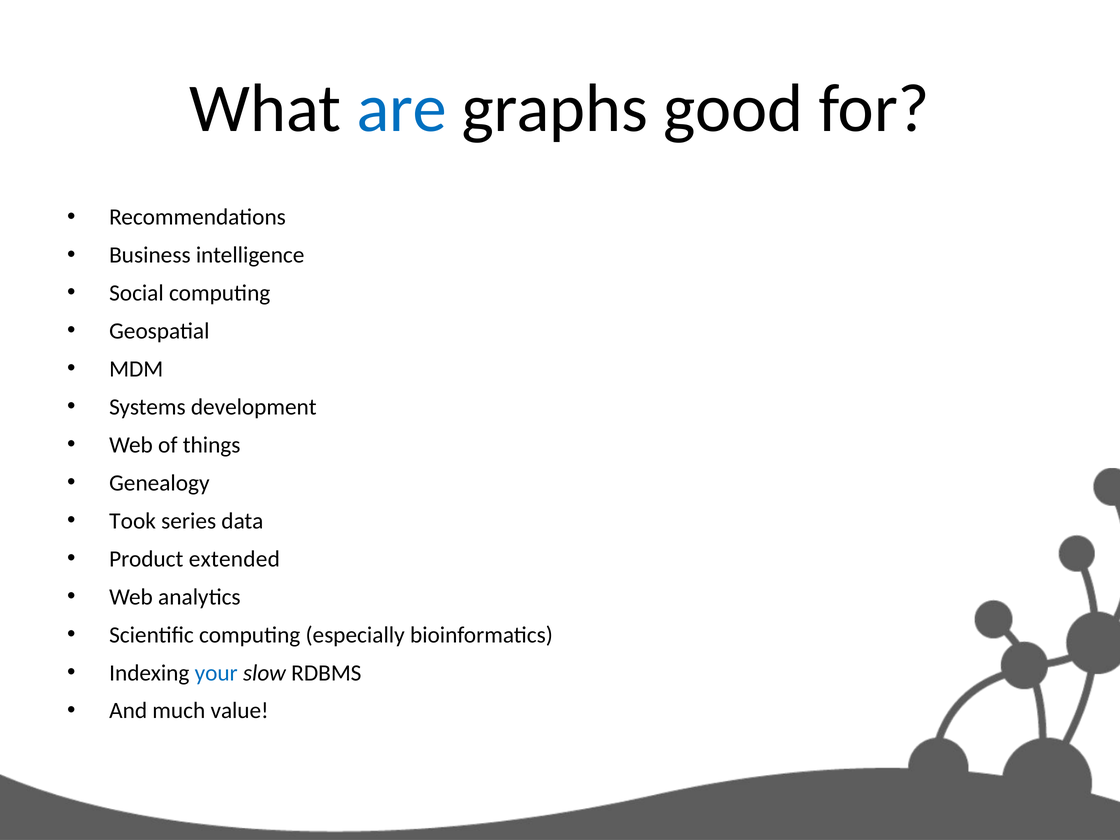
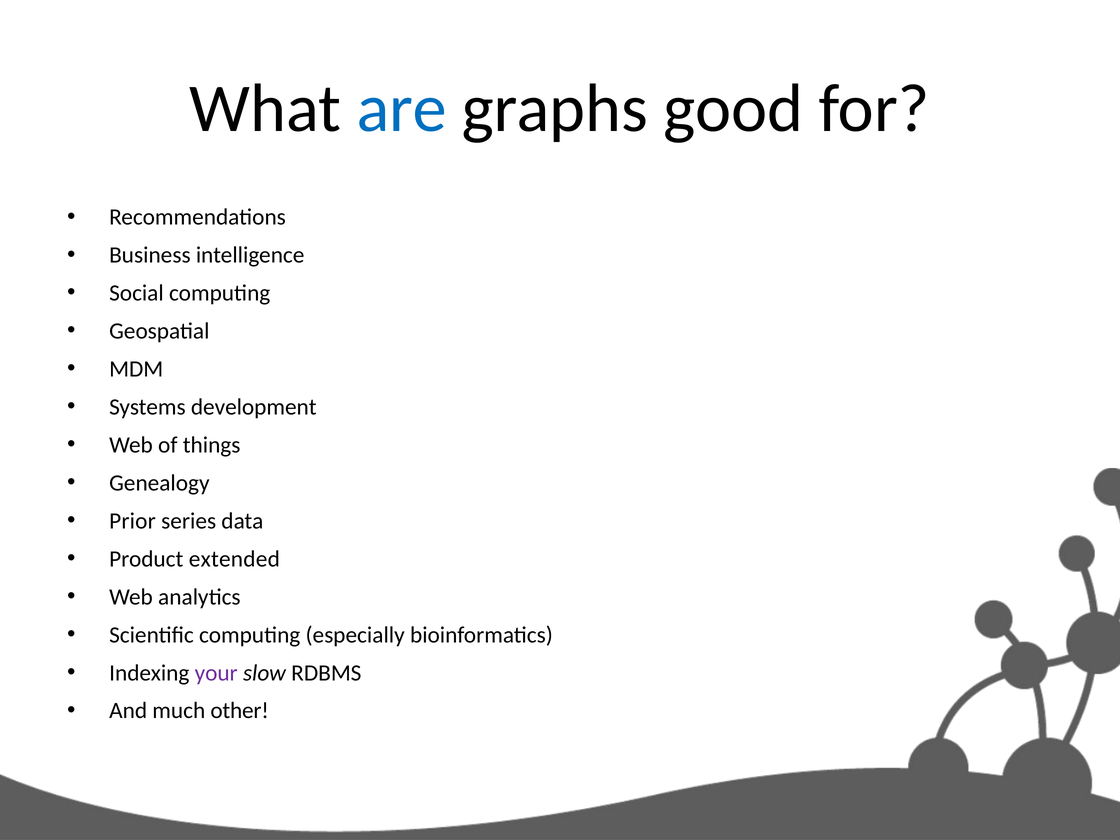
Took: Took -> Prior
your colour: blue -> purple
value: value -> other
